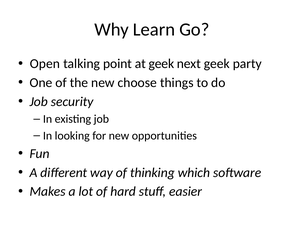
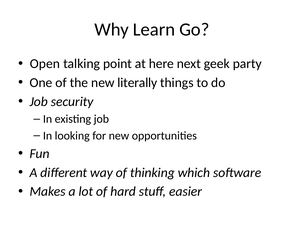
at geek: geek -> here
choose: choose -> literally
